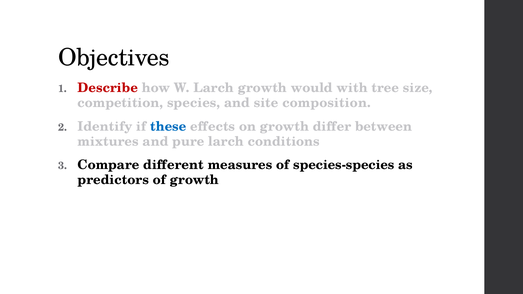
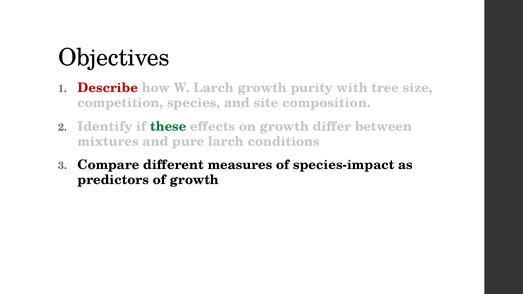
would: would -> purity
these colour: blue -> green
species-species: species-species -> species-impact
